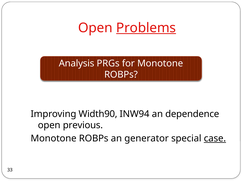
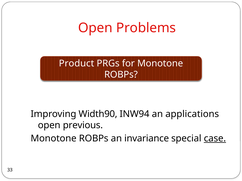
Problems underline: present -> none
Analysis: Analysis -> Product
dependence: dependence -> applications
generator: generator -> invariance
